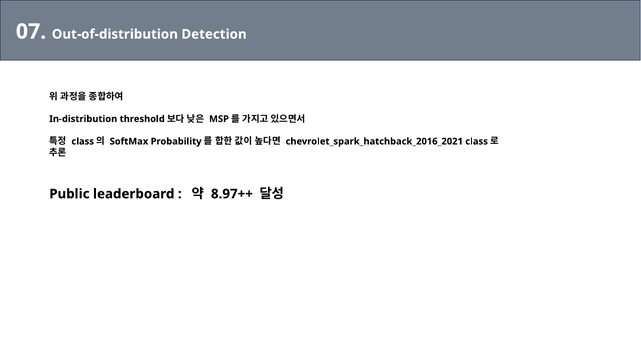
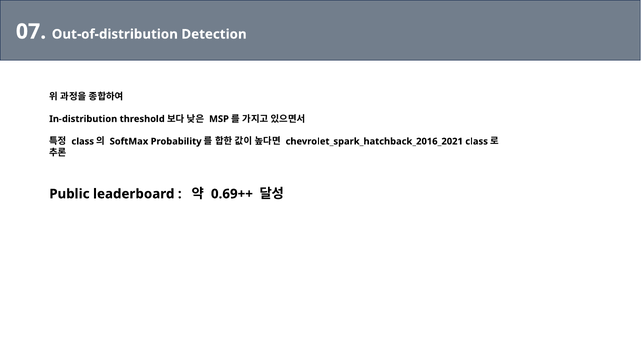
8.97++: 8.97++ -> 0.69++
